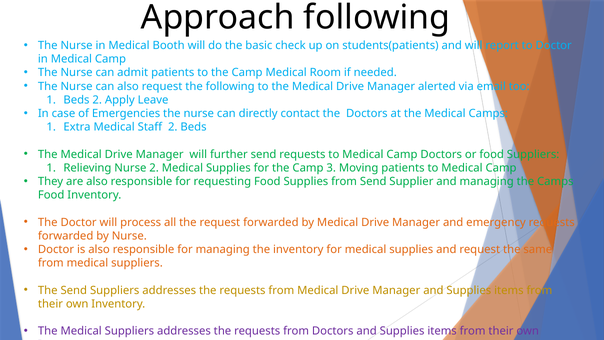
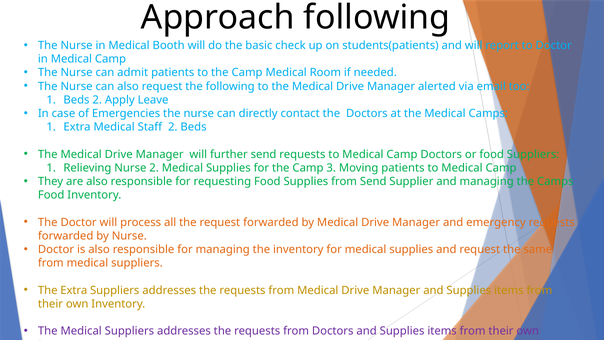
The Send: Send -> Extra
